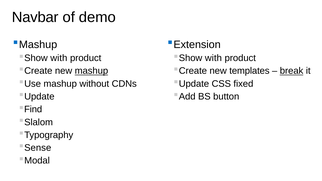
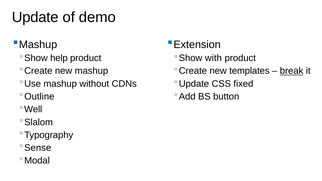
Navbar at (35, 17): Navbar -> Update
with at (59, 58): with -> help
mashup at (91, 71) underline: present -> none
Update at (39, 97): Update -> Outline
Find: Find -> Well
